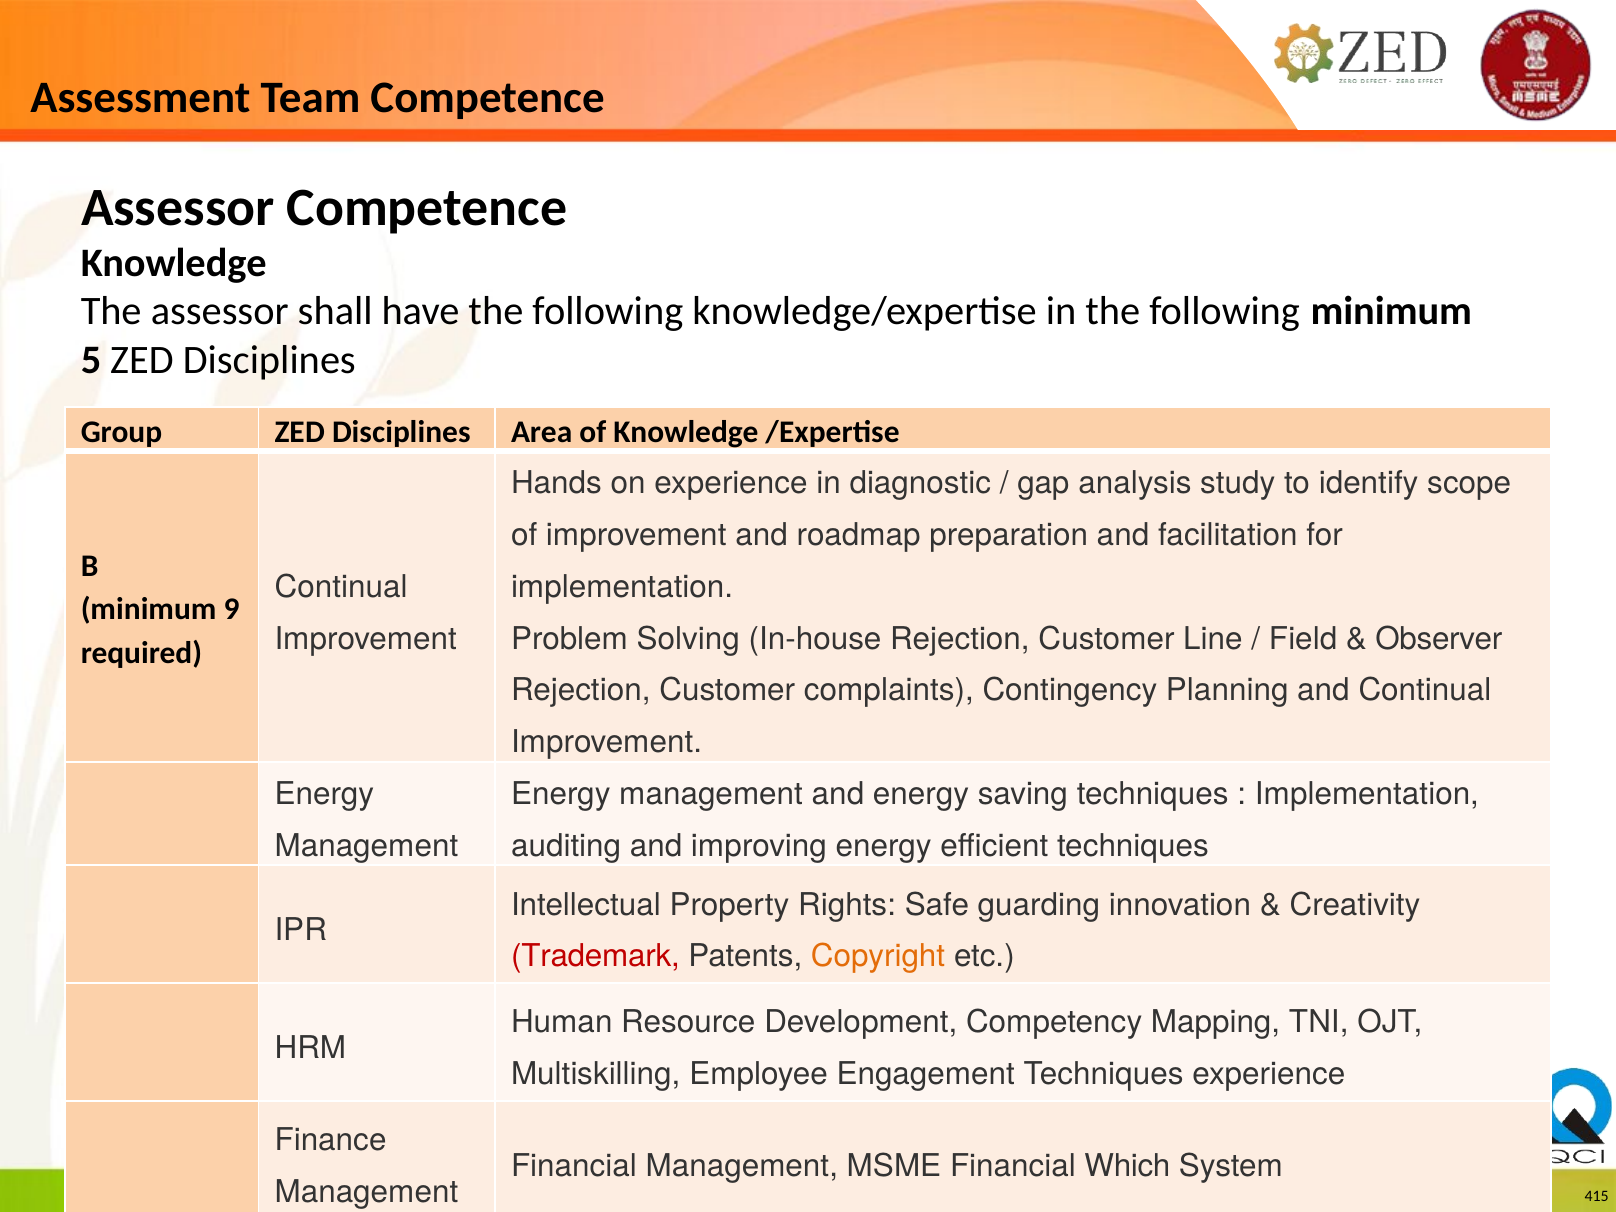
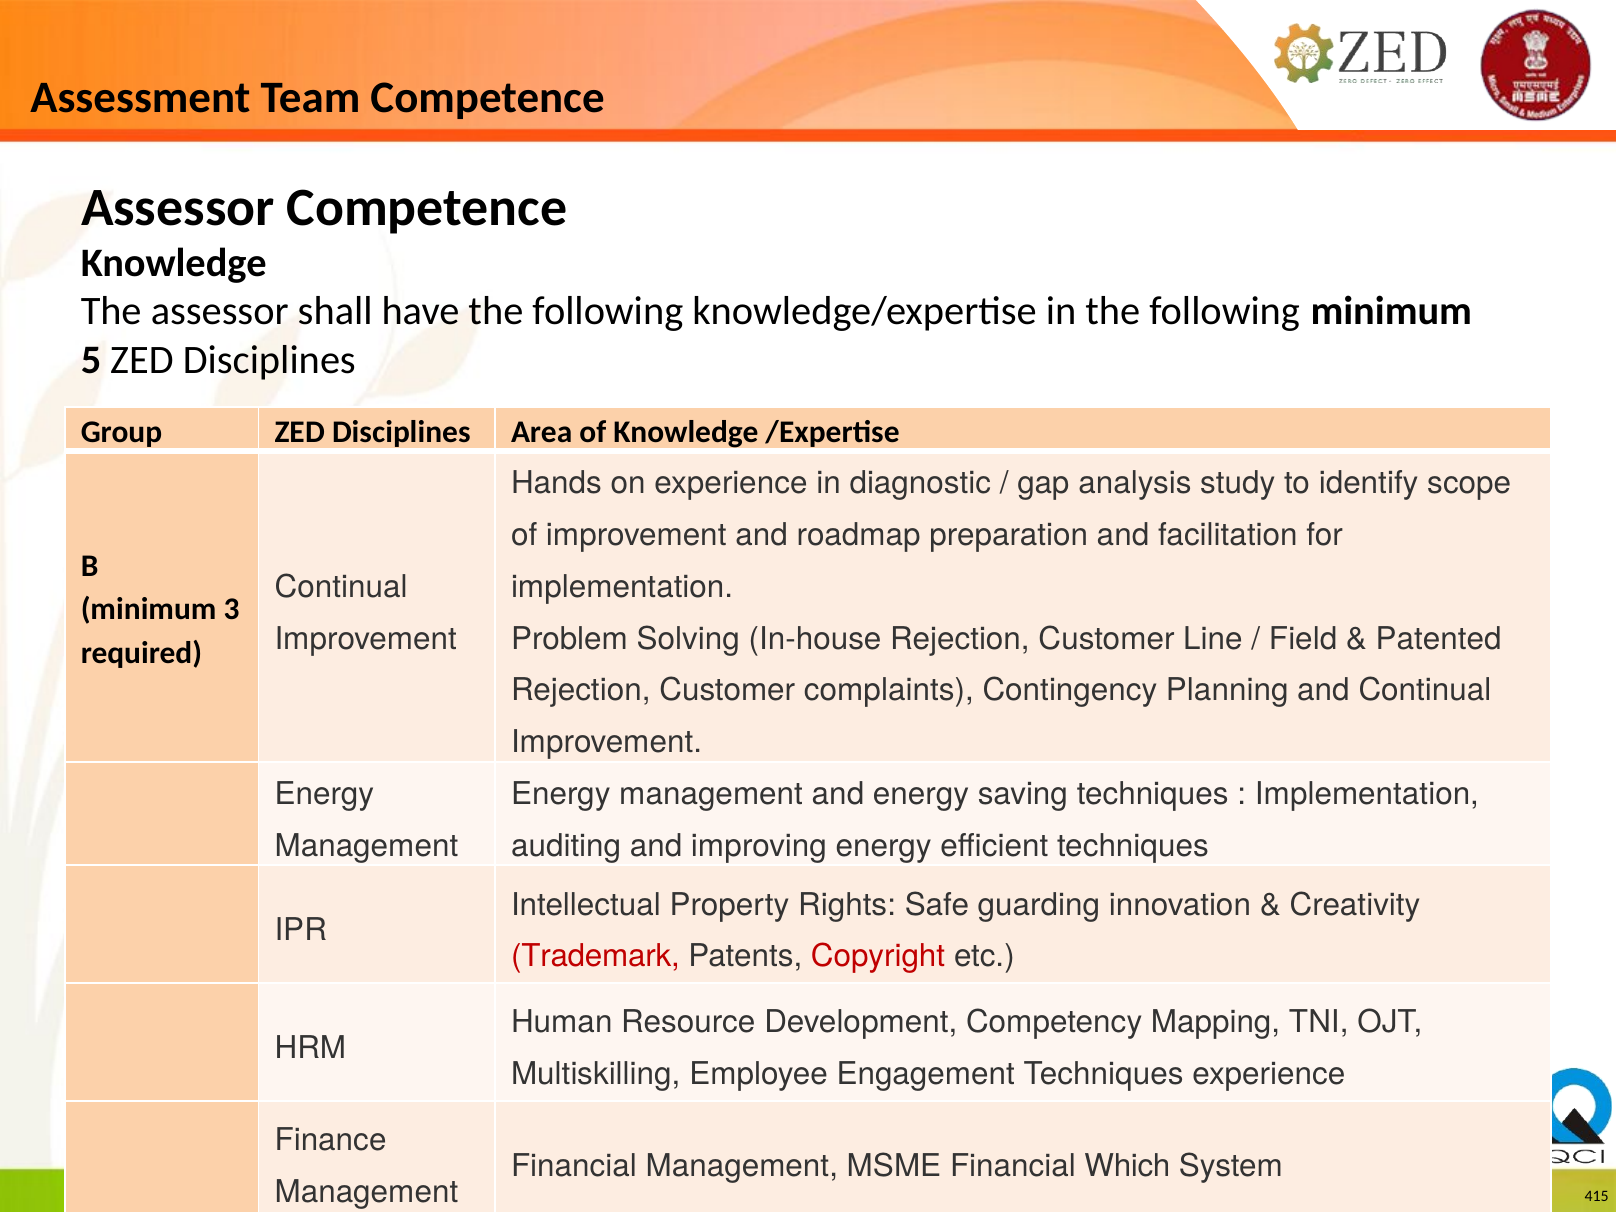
9: 9 -> 3
Observer: Observer -> Patented
Copyright colour: orange -> red
